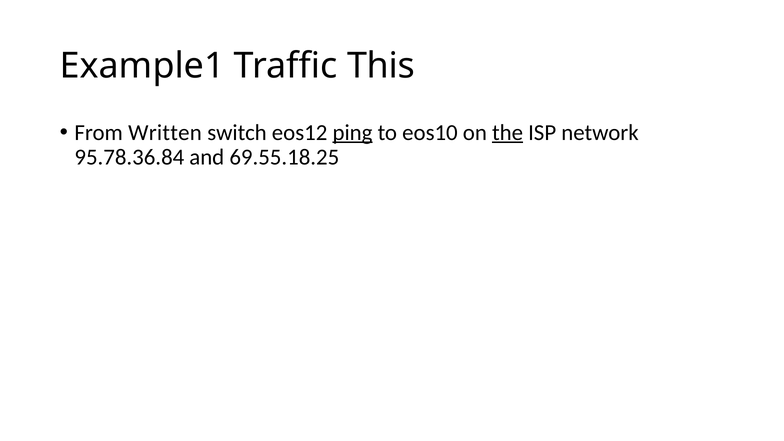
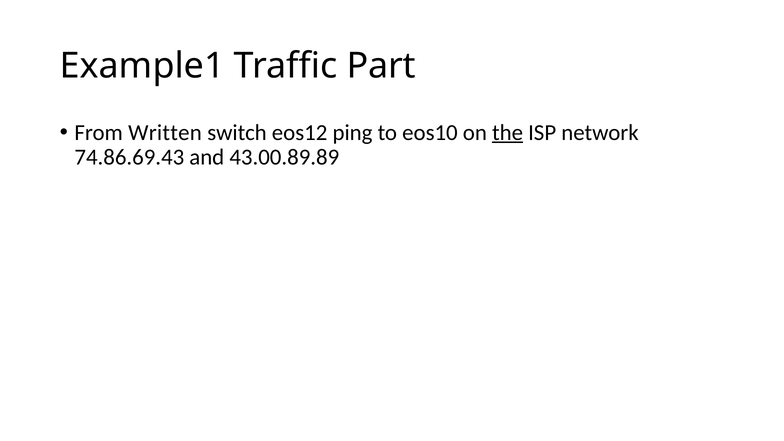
This: This -> Part
ping underline: present -> none
95.78.36.84: 95.78.36.84 -> 74.86.69.43
69.55.18.25: 69.55.18.25 -> 43.00.89.89
